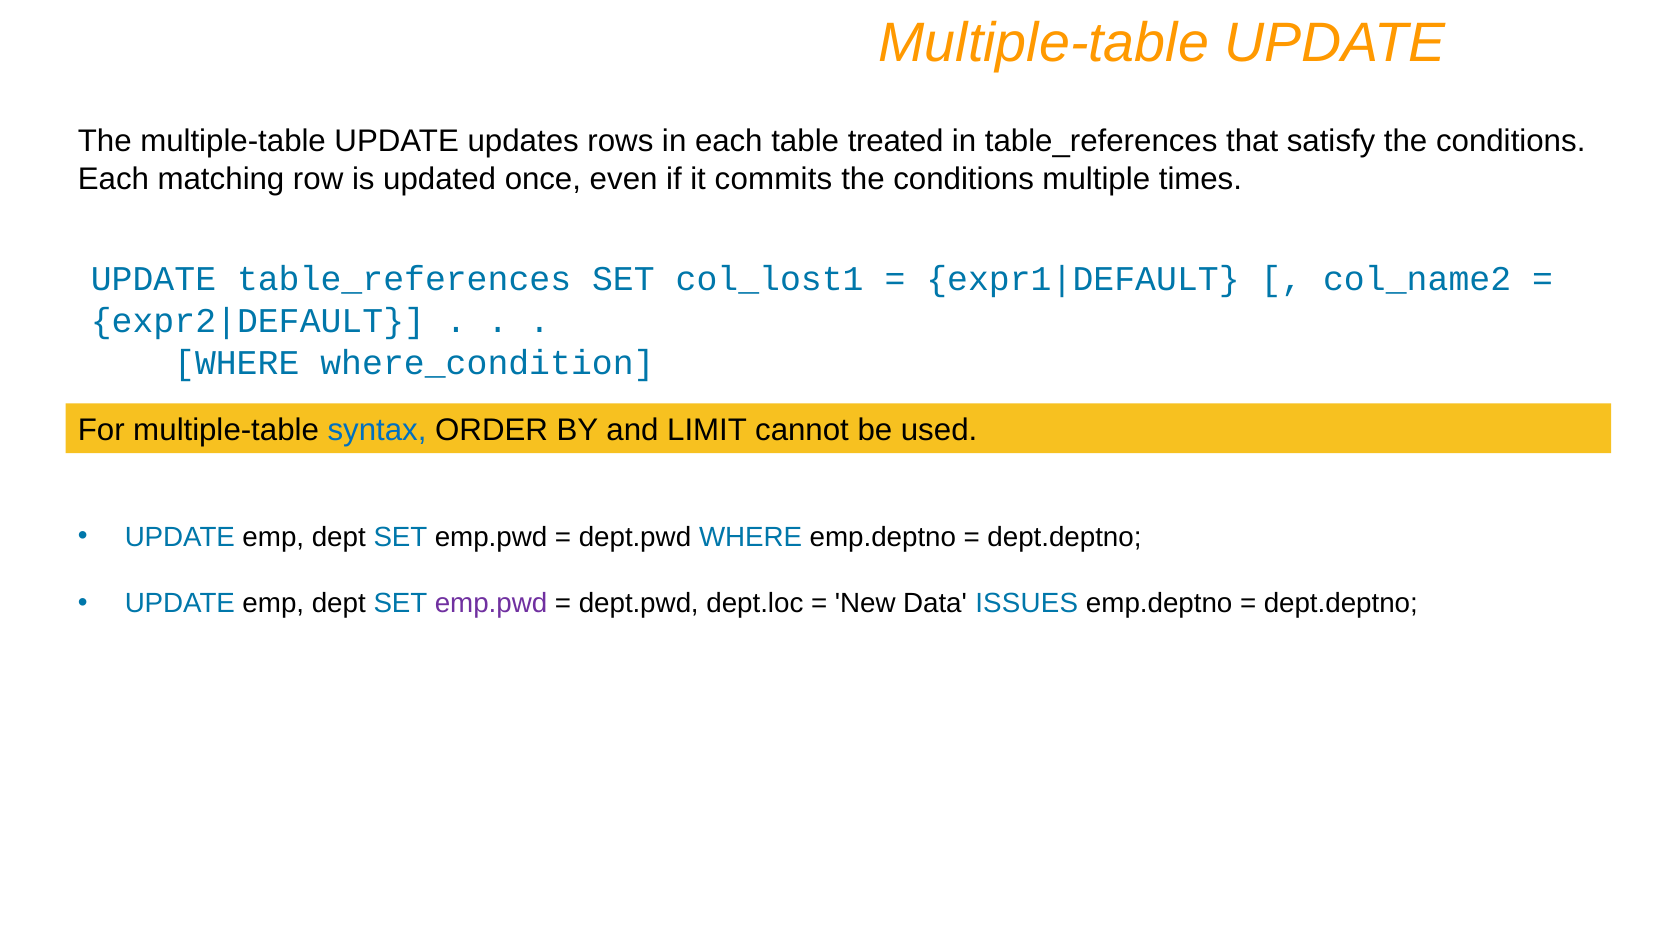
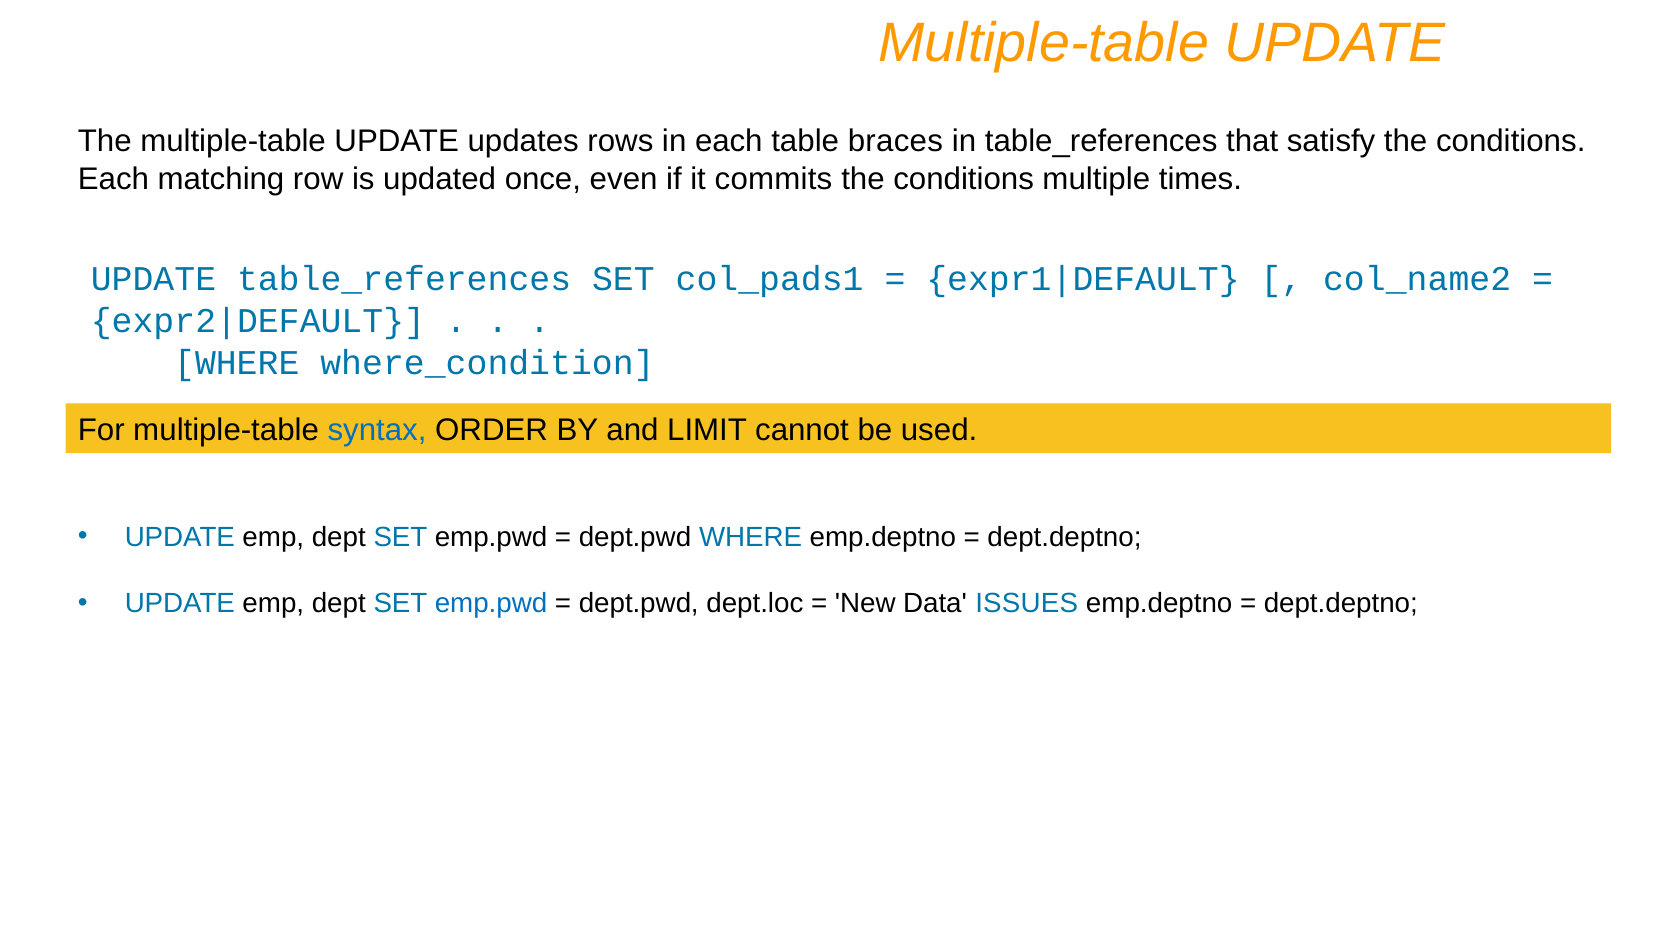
treated: treated -> braces
col_lost1: col_lost1 -> col_pads1
emp.pwd at (491, 604) colour: purple -> blue
